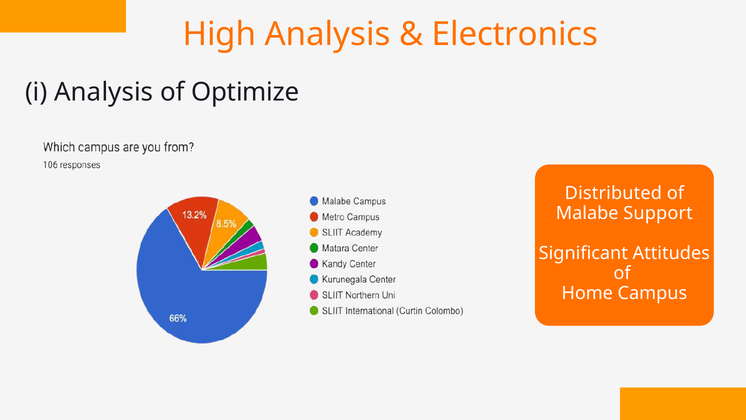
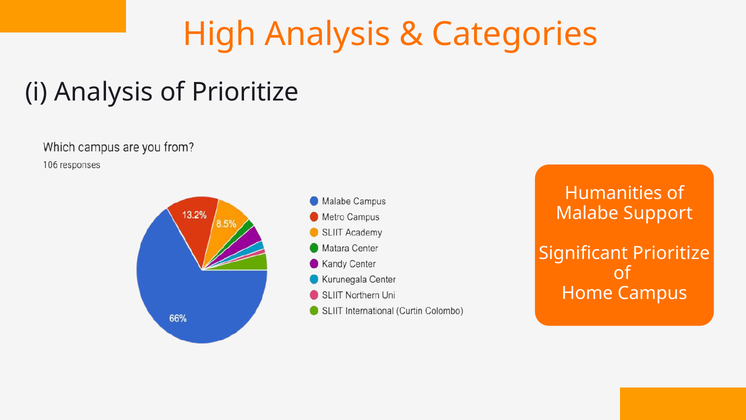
Electronics: Electronics -> Categories
of Optimize: Optimize -> Prioritize
Distributed: Distributed -> Humanities
Significant Attitudes: Attitudes -> Prioritize
